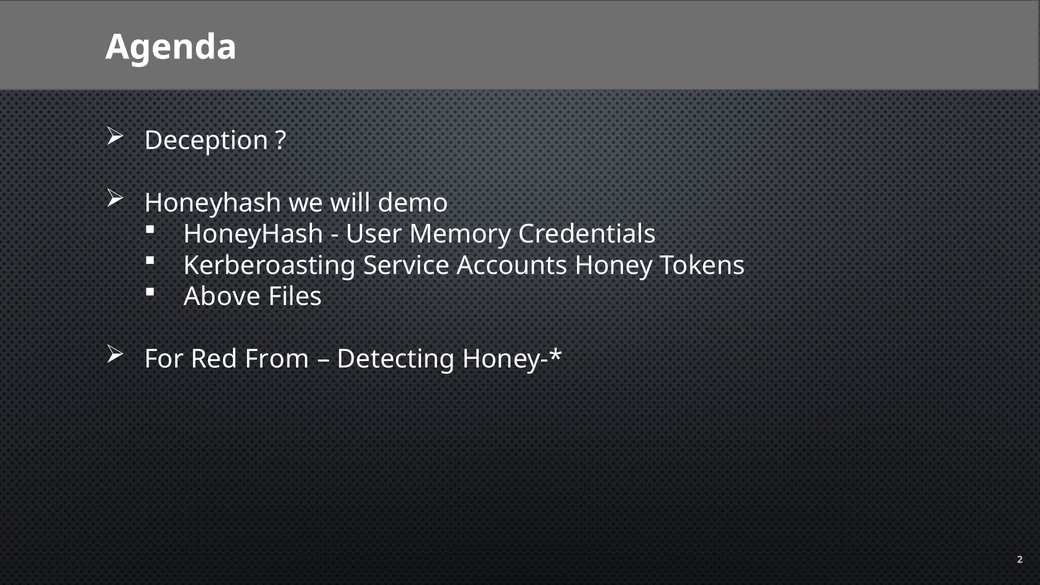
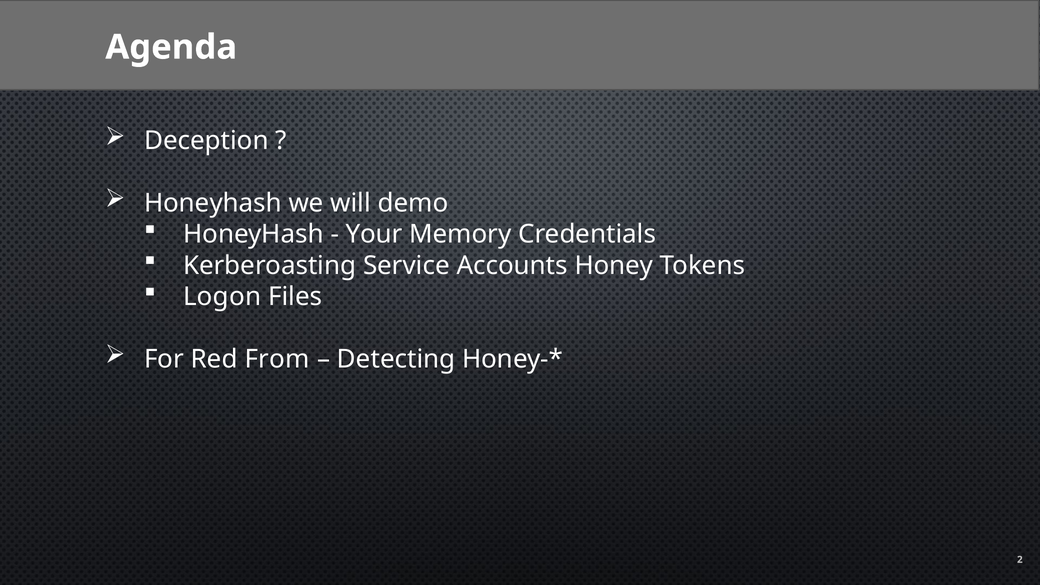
User: User -> Your
Above: Above -> Logon
